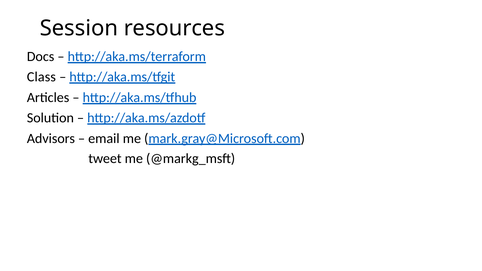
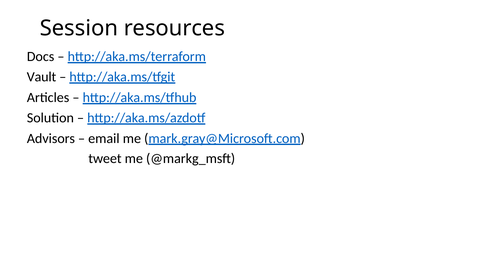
Class: Class -> Vault
